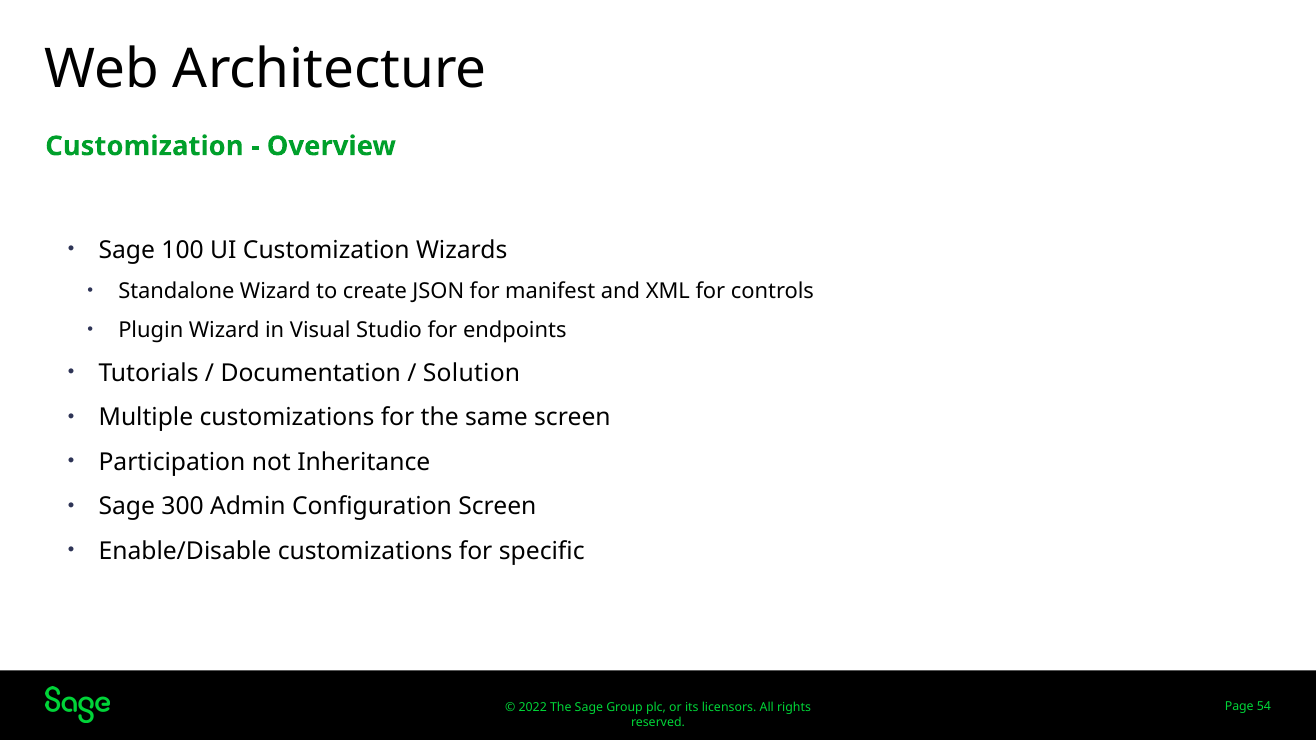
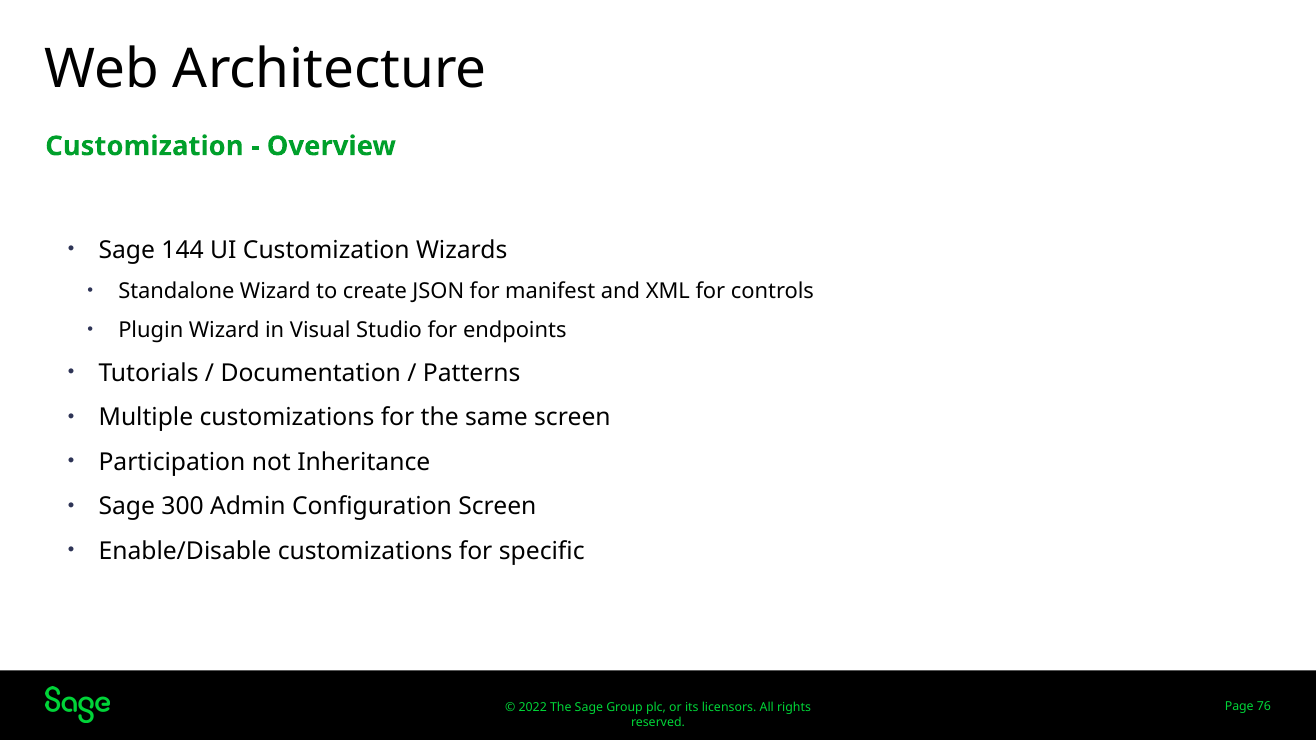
100: 100 -> 144
Solution: Solution -> Patterns
54: 54 -> 76
